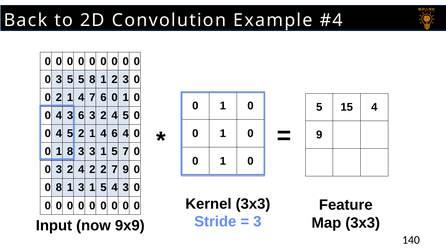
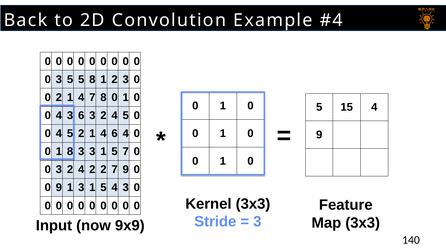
7 6: 6 -> 8
0 8: 8 -> 9
